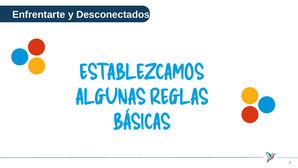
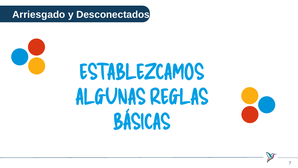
Enfrentarte: Enfrentarte -> Arriesgado
